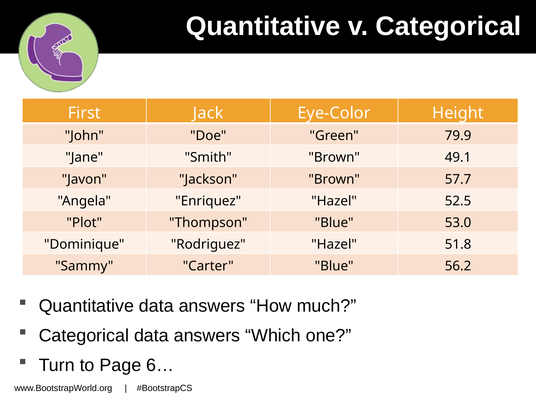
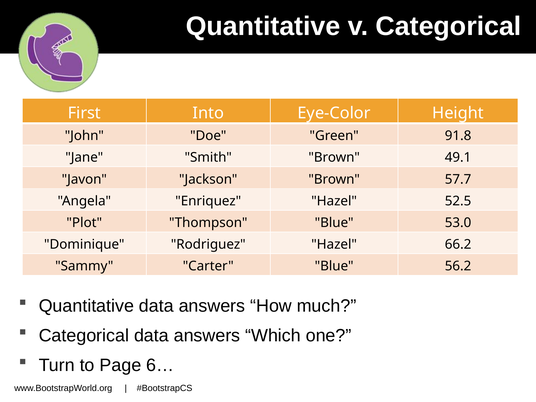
Jack: Jack -> Into
79.9: 79.9 -> 91.8
51.8: 51.8 -> 66.2
